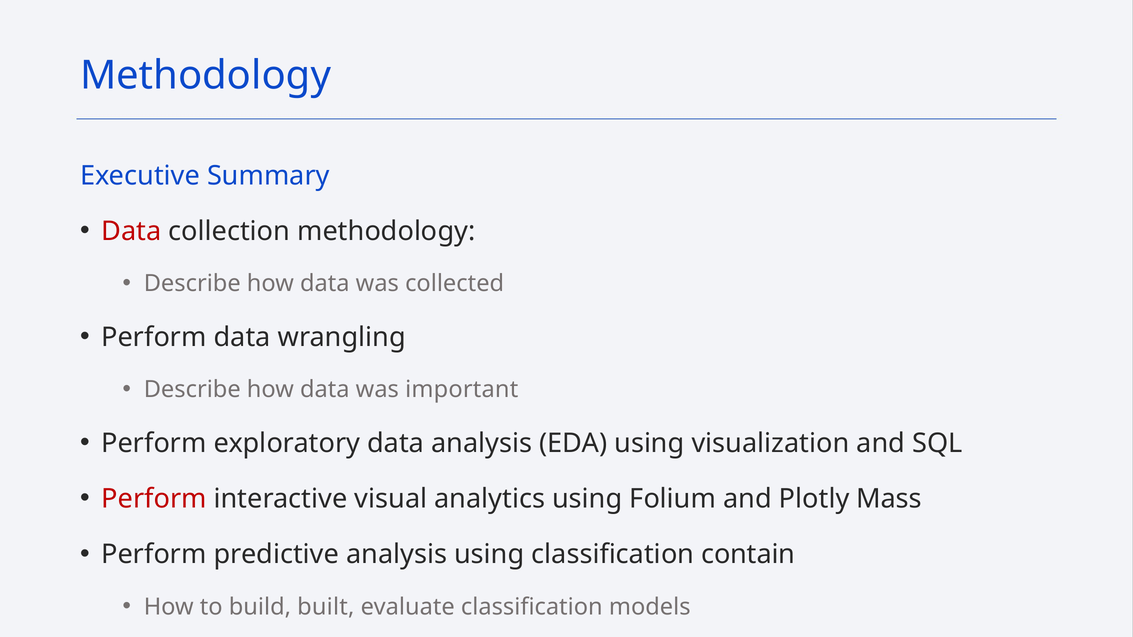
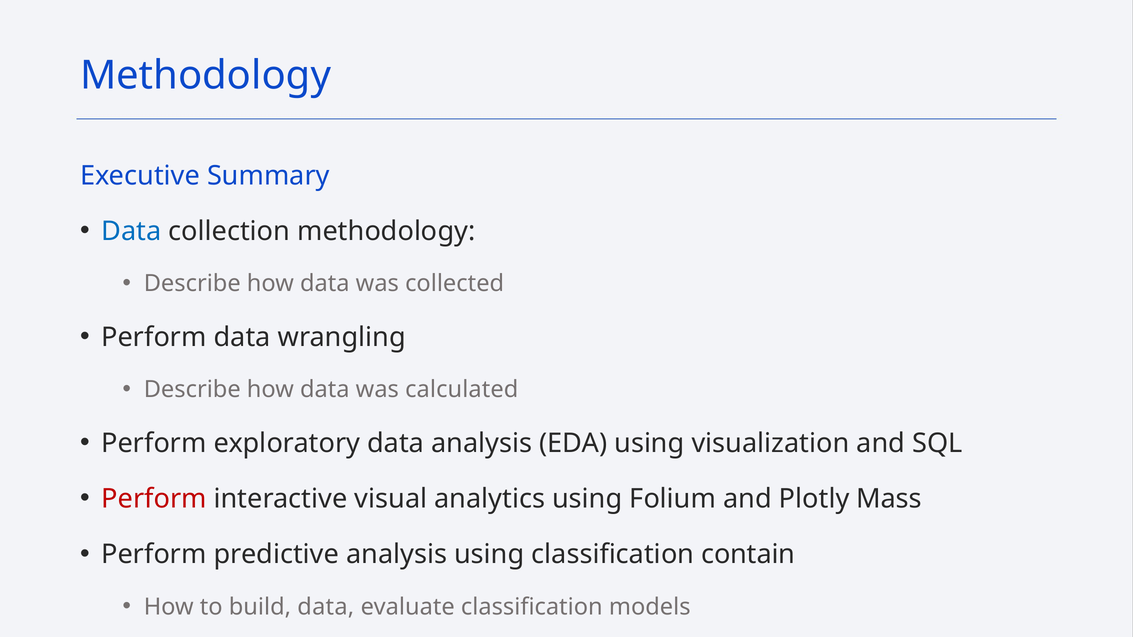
Data at (131, 231) colour: red -> blue
important: important -> calculated
build built: built -> data
